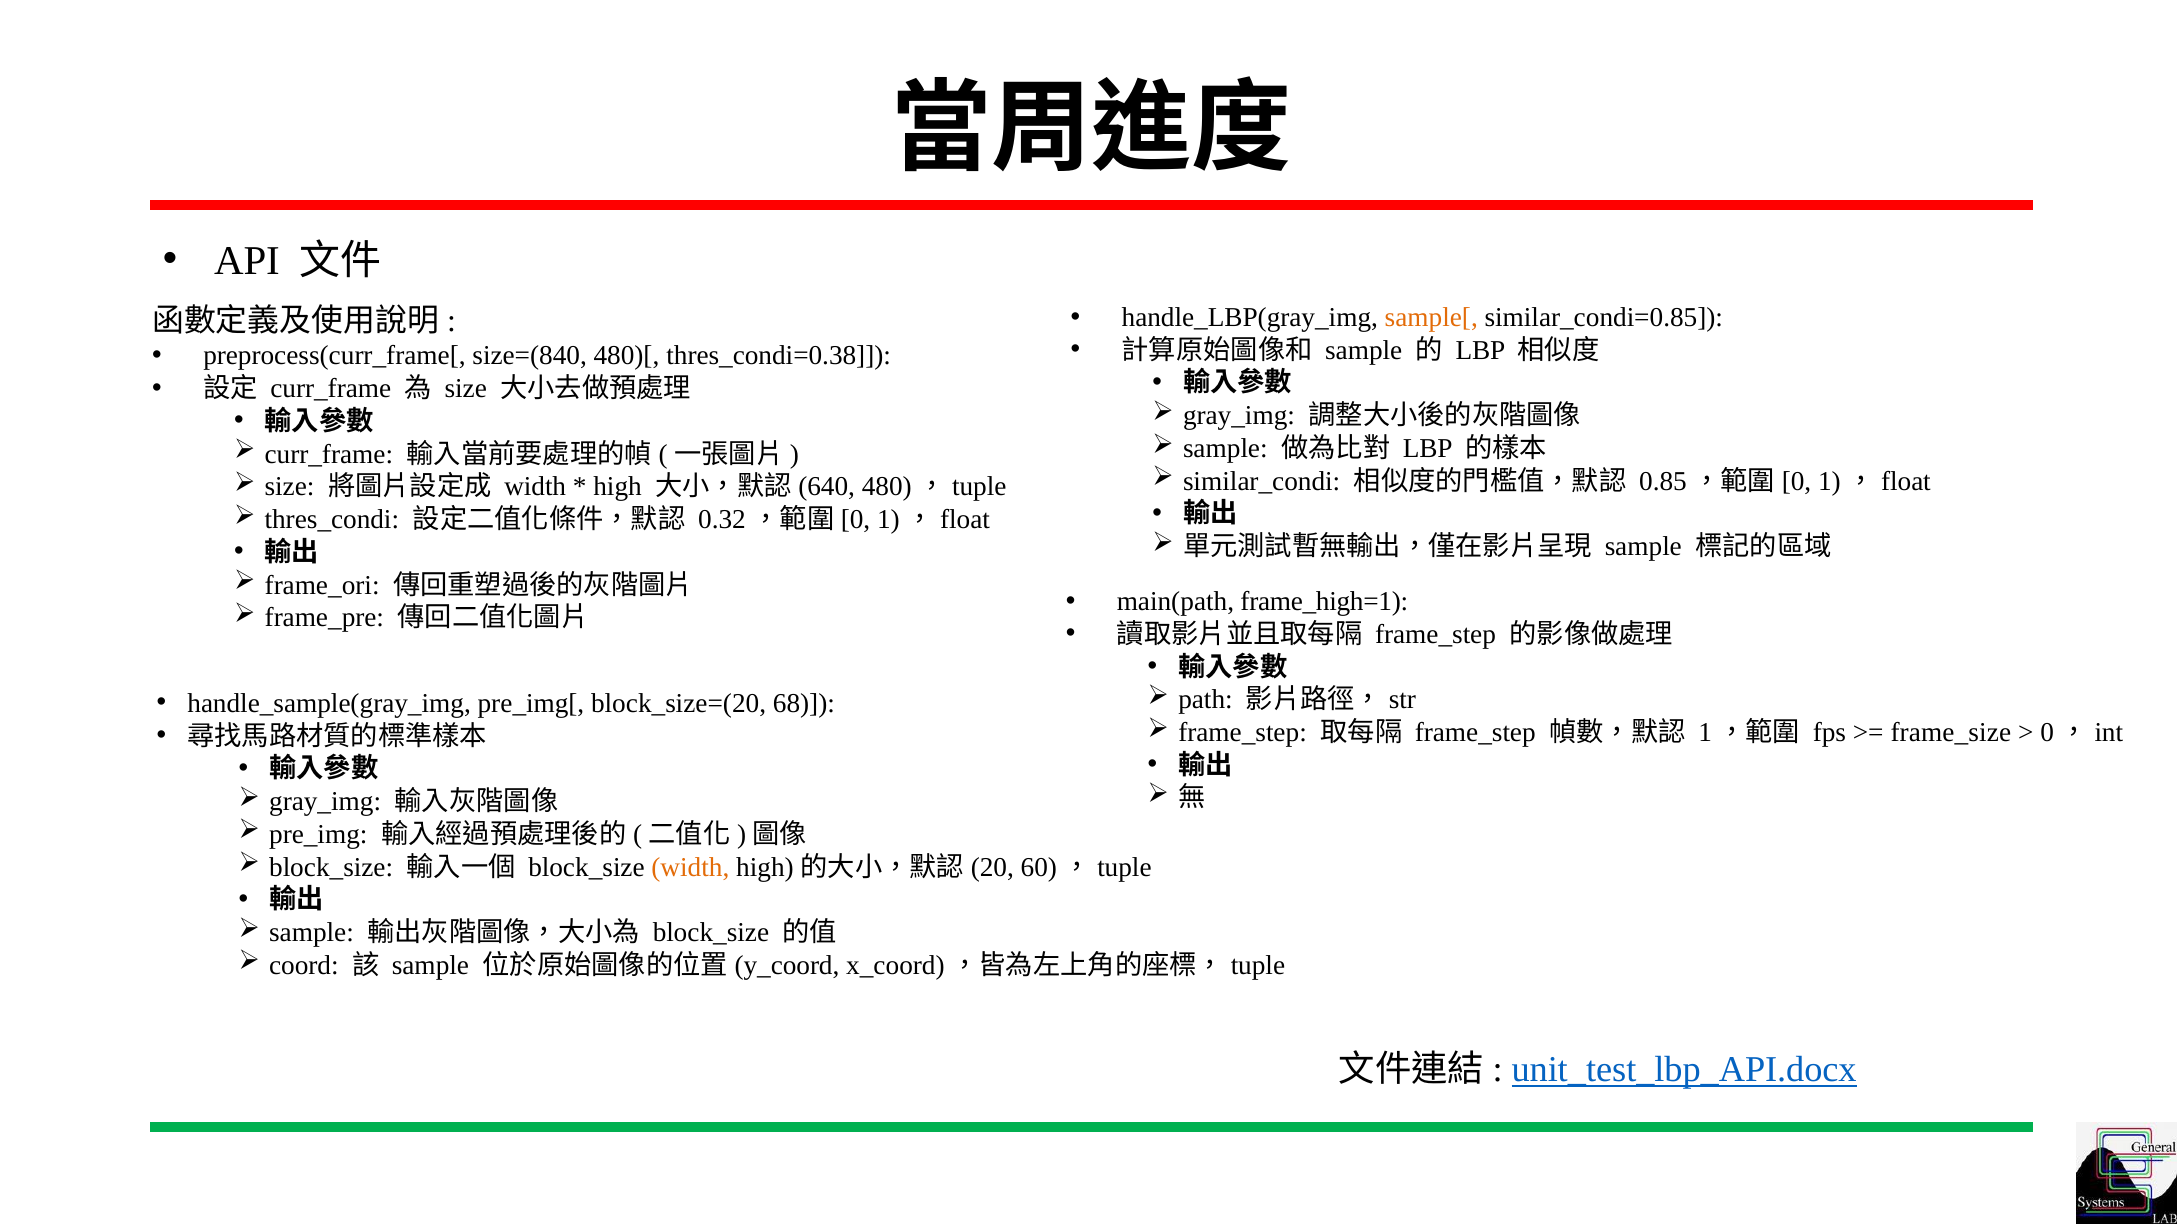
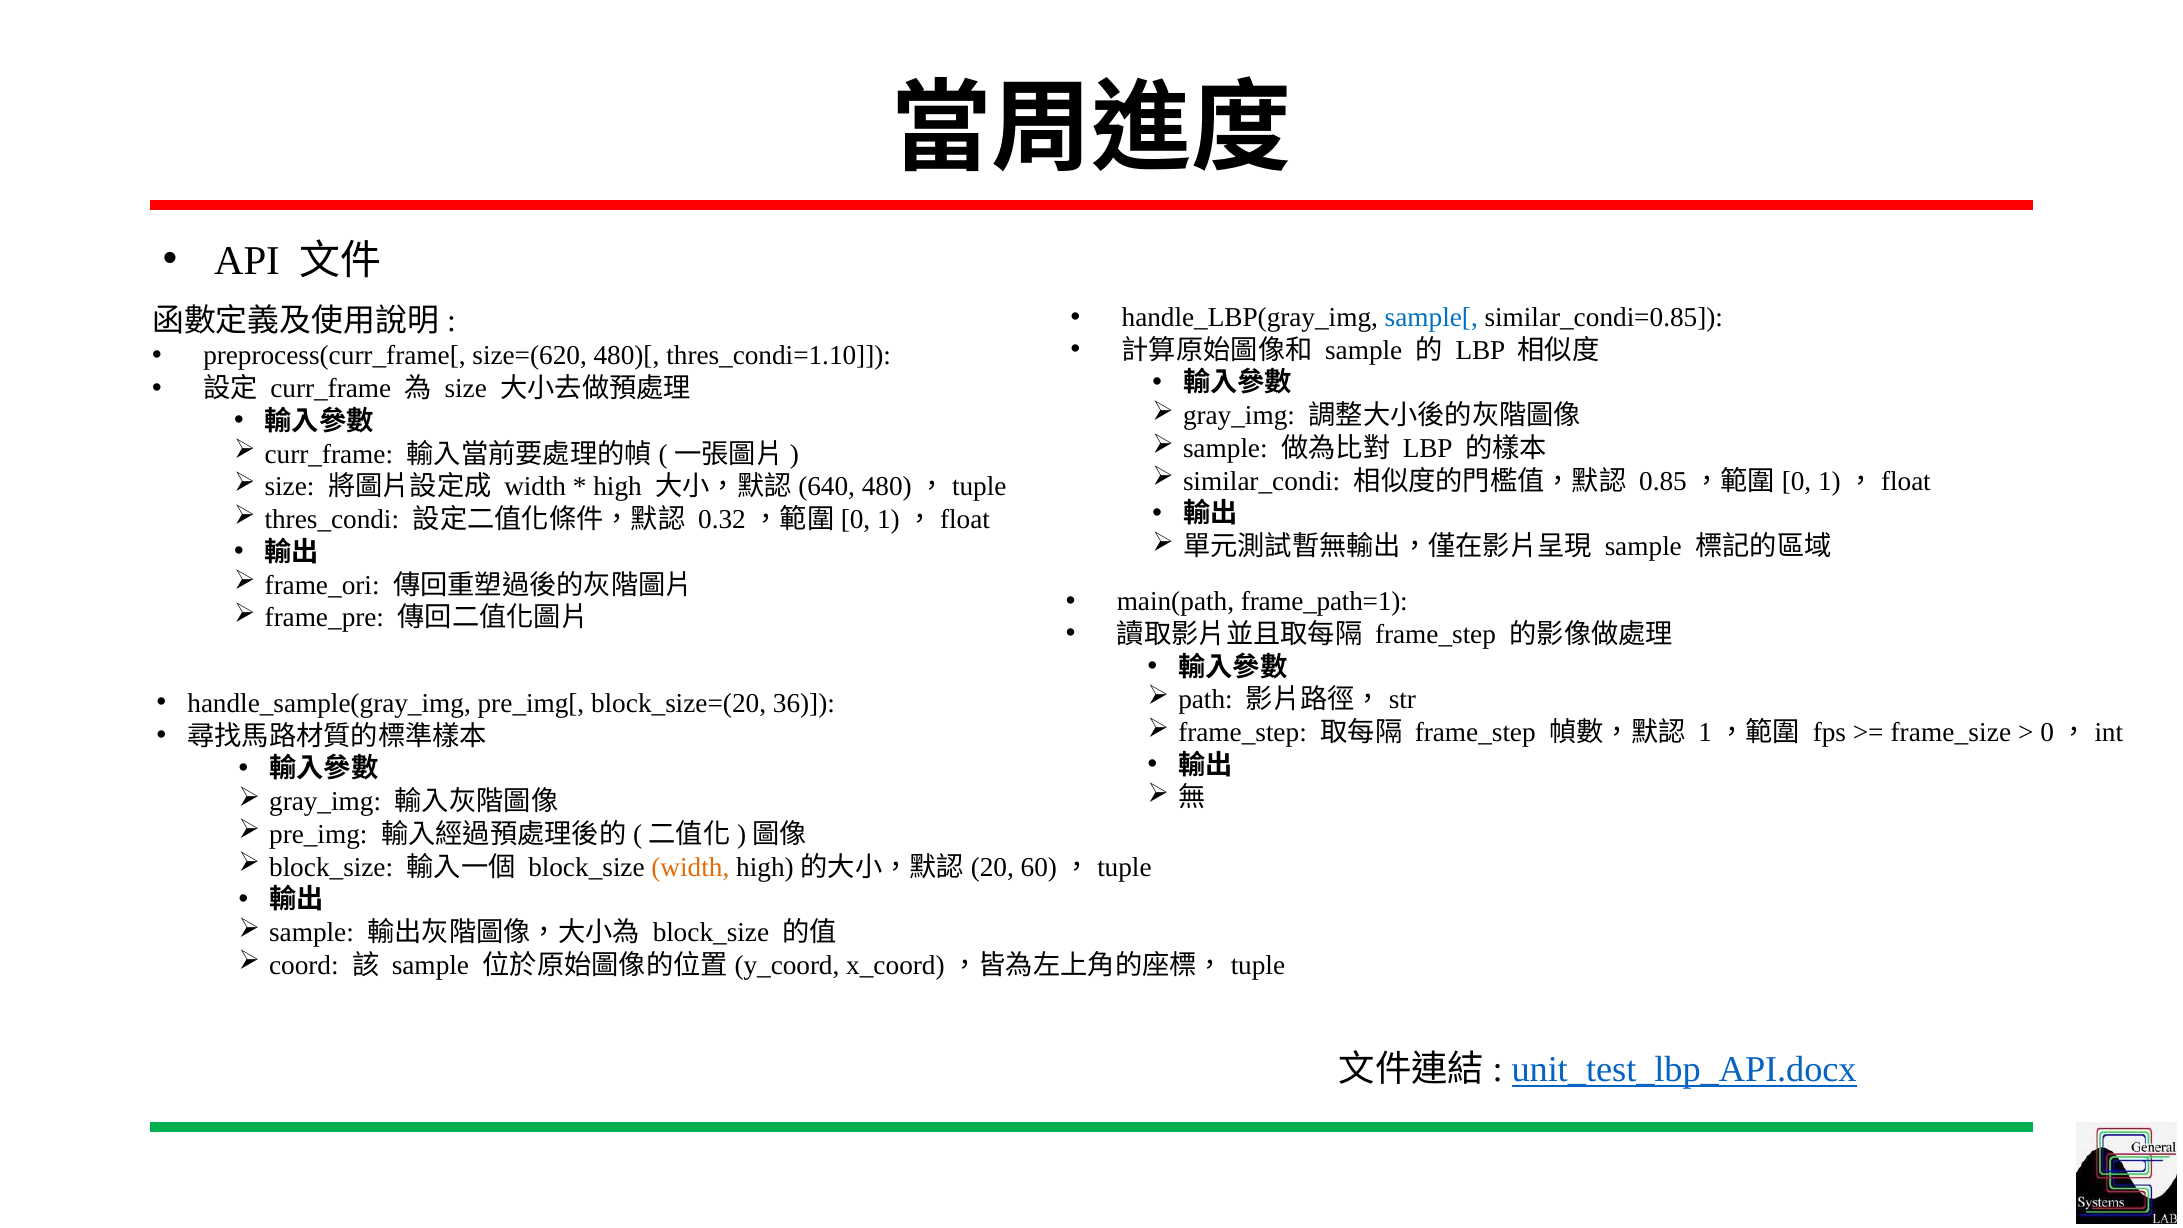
sample[ colour: orange -> blue
size=(840: size=(840 -> size=(620
thres_condi=0.38: thres_condi=0.38 -> thres_condi=1.10
frame_high=1: frame_high=1 -> frame_path=1
68: 68 -> 36
